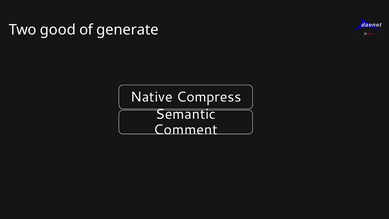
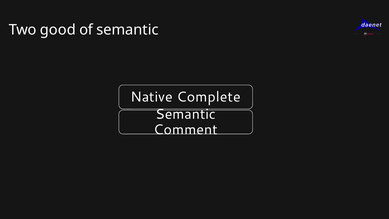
of generate: generate -> semantic
Compress: Compress -> Complete
